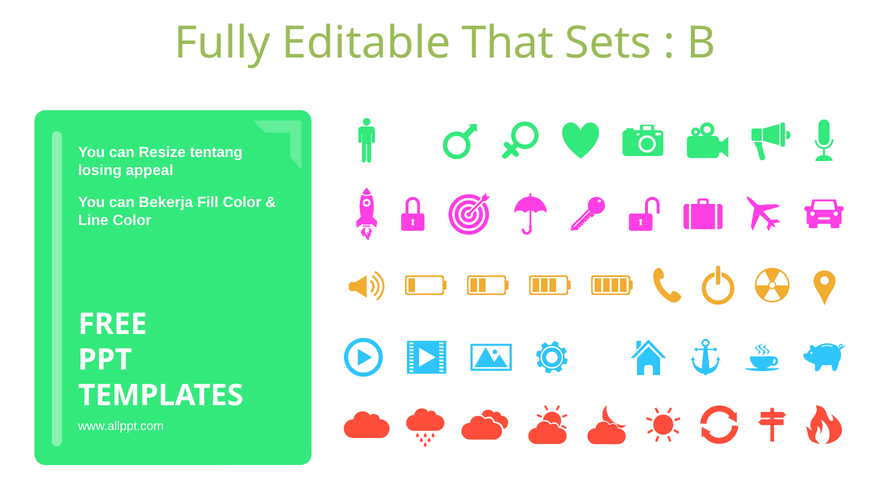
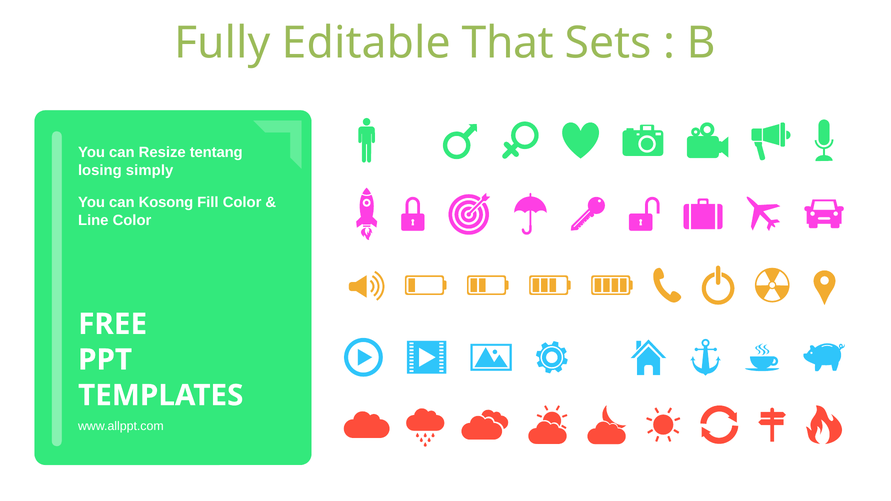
appeal: appeal -> simply
Bekerja: Bekerja -> Kosong
